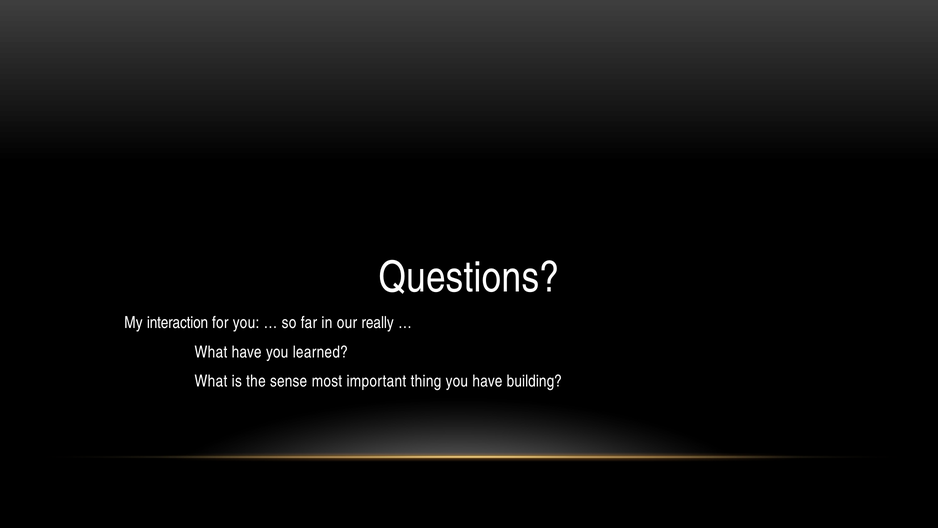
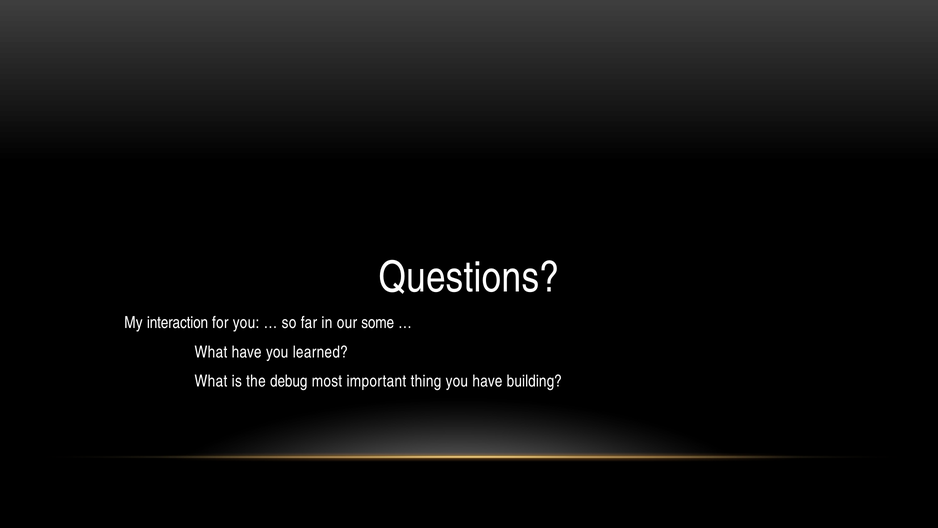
really: really -> some
sense: sense -> debug
